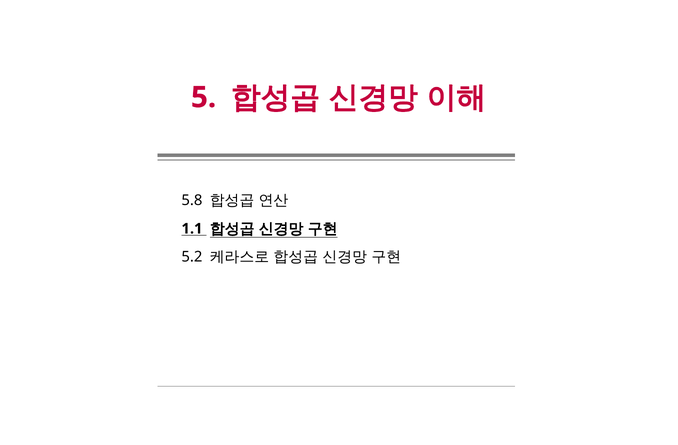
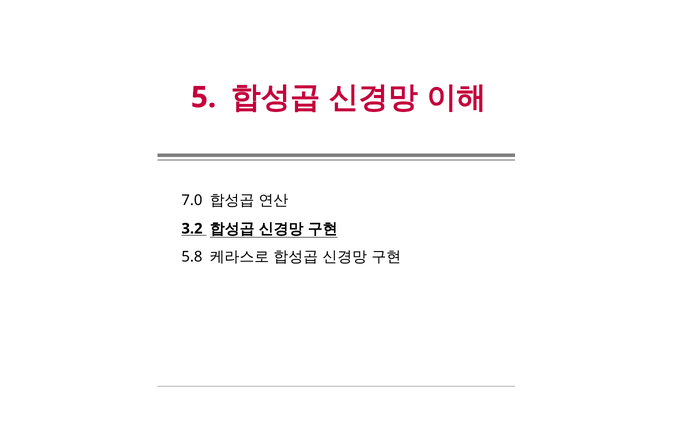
5.8: 5.8 -> 7.0
1.1: 1.1 -> 3.2
5.2: 5.2 -> 5.8
